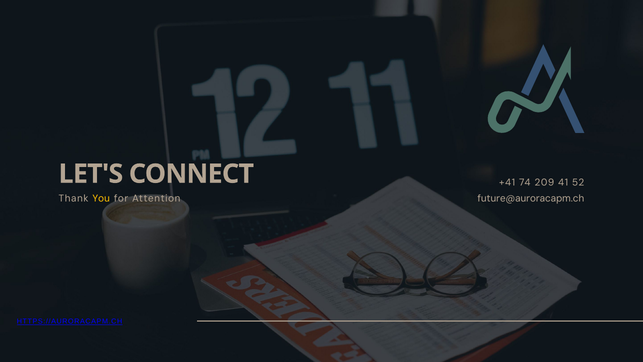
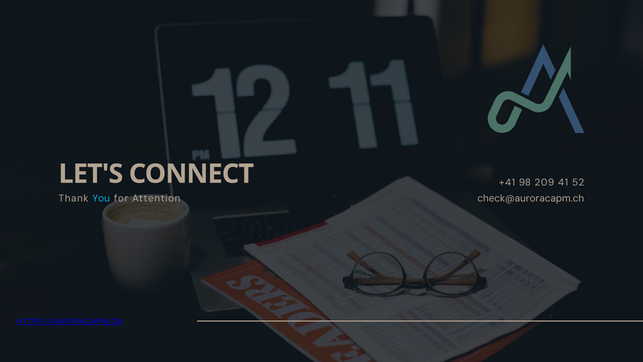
74: 74 -> 98
You colour: yellow -> light blue
future@auroracapm.ch: future@auroracapm.ch -> check@auroracapm.ch
